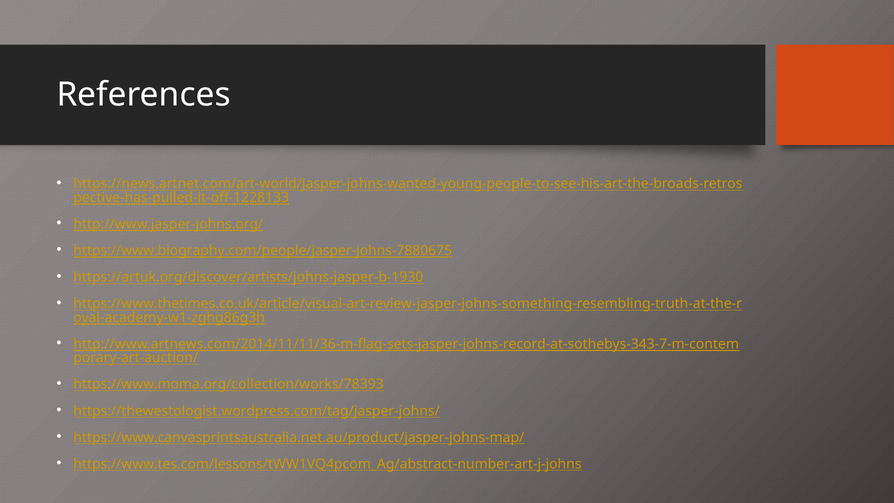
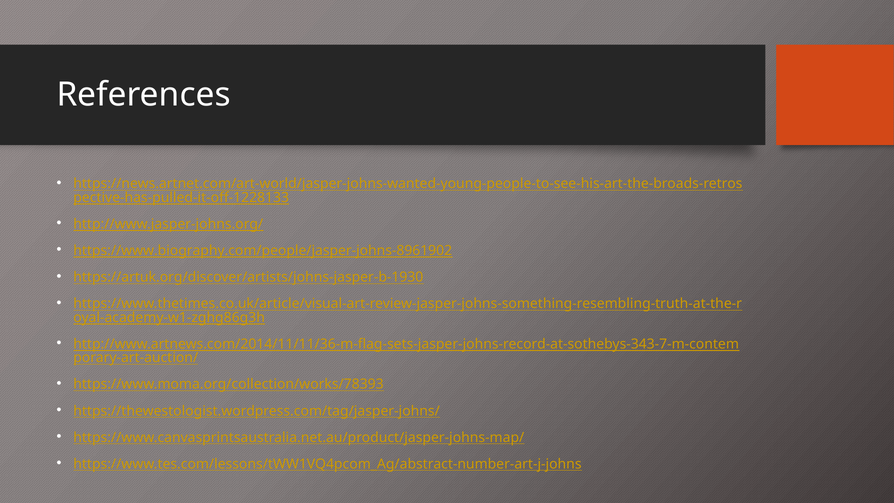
https://www.biography.com/people/jasper-johns-7880675: https://www.biography.com/people/jasper-johns-7880675 -> https://www.biography.com/people/jasper-johns-8961902
